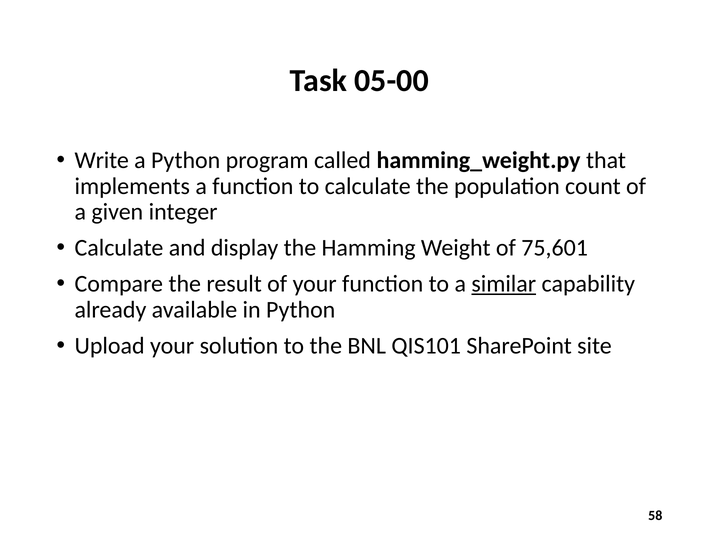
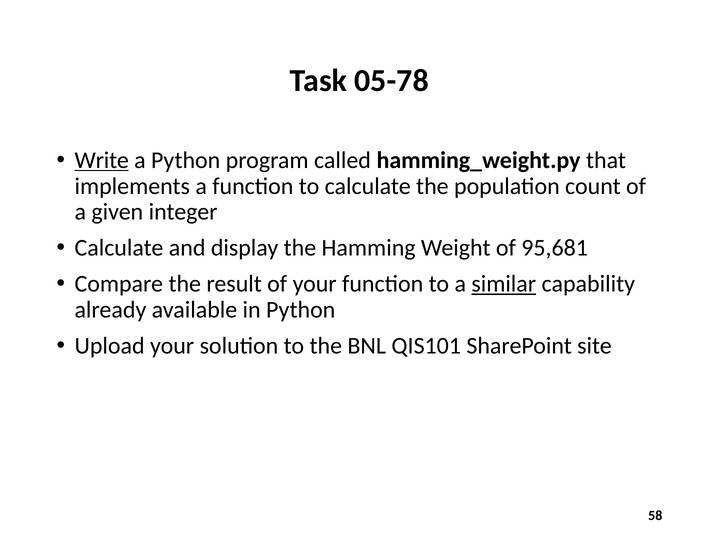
05-00: 05-00 -> 05-78
Write underline: none -> present
75,601: 75,601 -> 95,681
